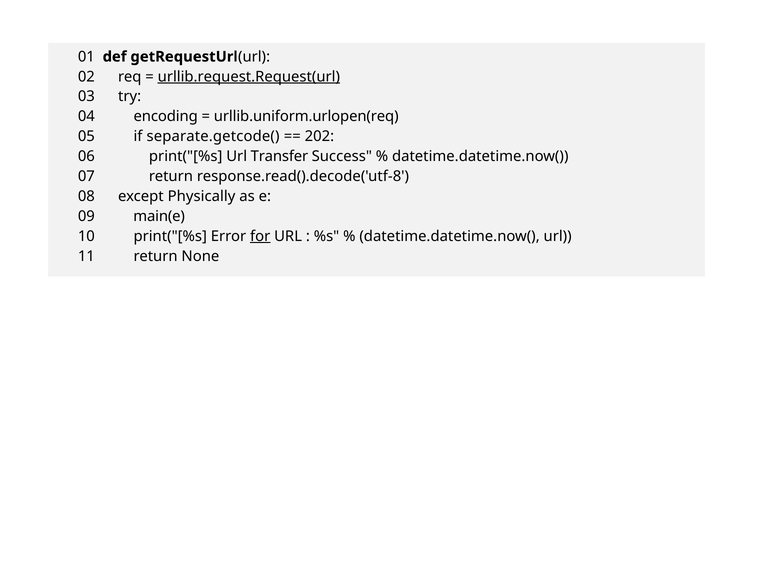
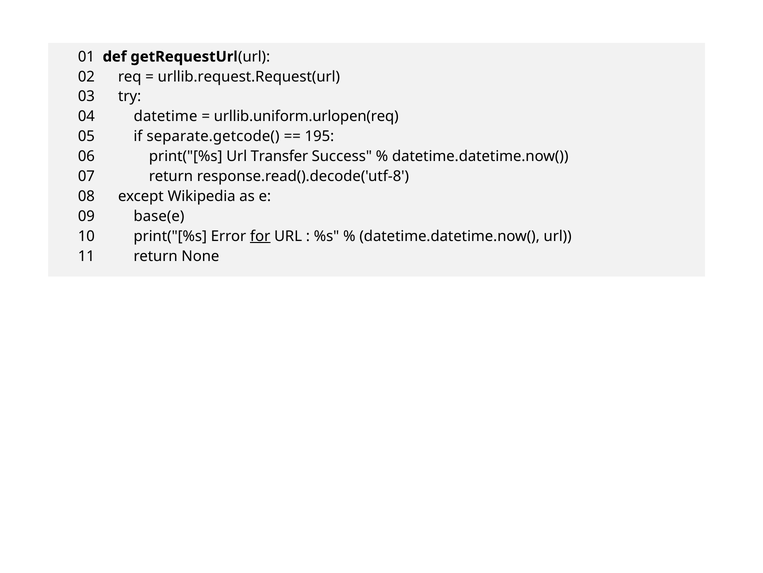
urllib.request.Request(url underline: present -> none
encoding: encoding -> datetime
202: 202 -> 195
Physically: Physically -> Wikipedia
main(e: main(e -> base(e
